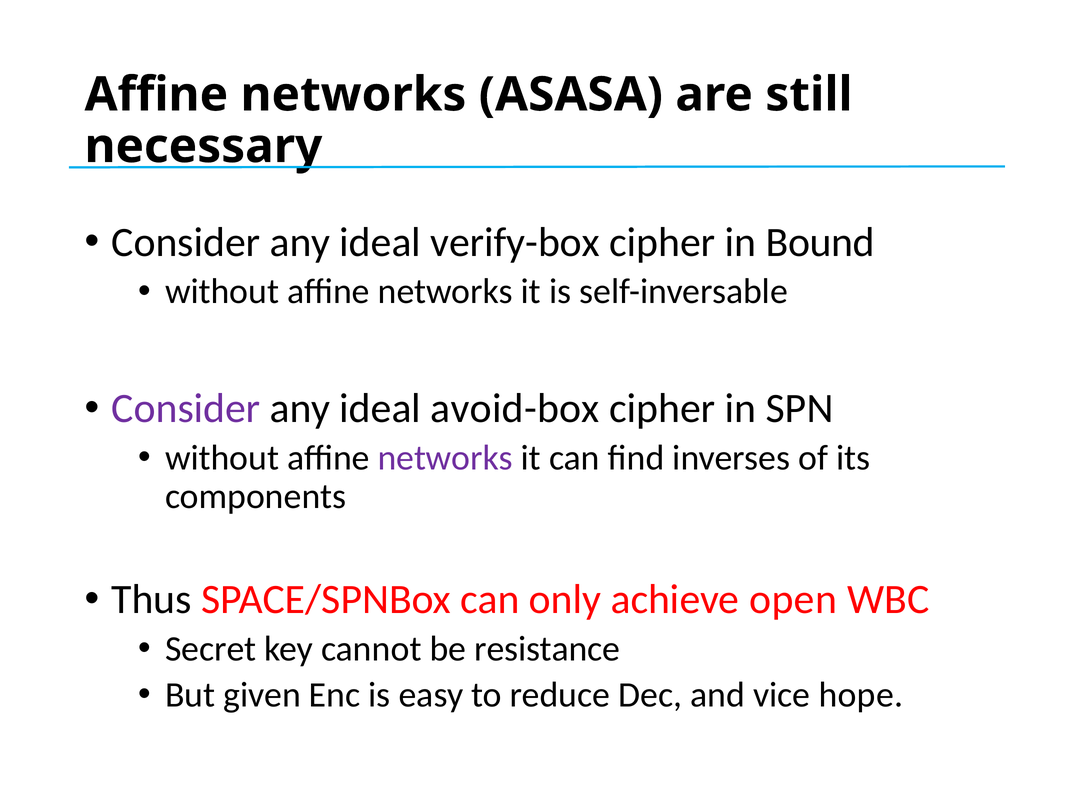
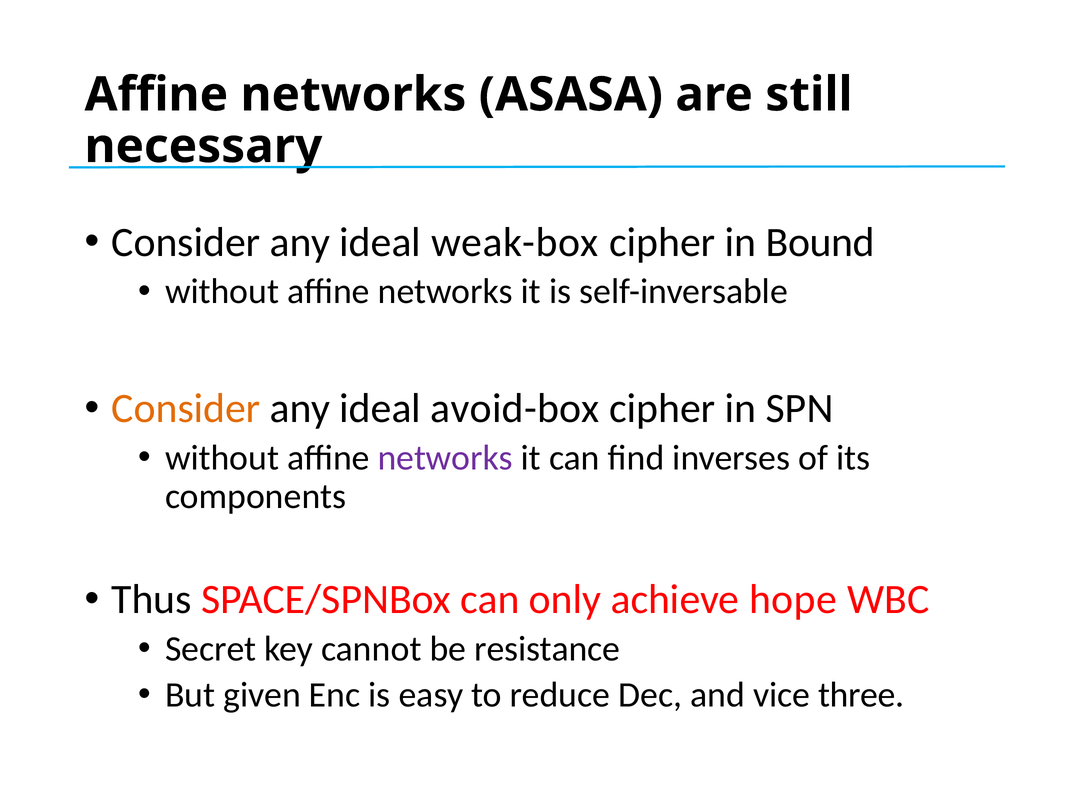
verify-box: verify-box -> weak-box
Consider at (186, 408) colour: purple -> orange
open: open -> hope
hope: hope -> three
